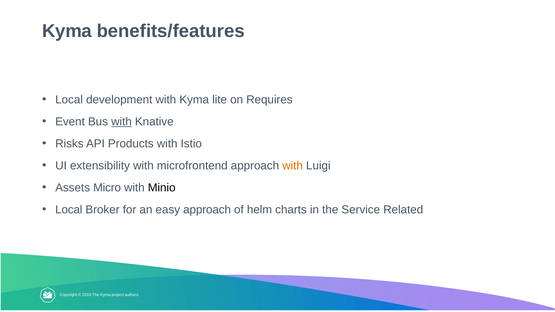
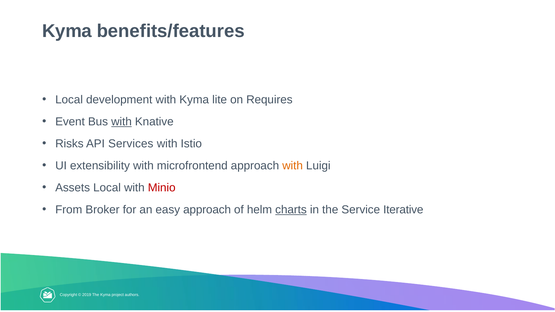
Products: Products -> Services
Assets Micro: Micro -> Local
Minio colour: black -> red
Local at (69, 210): Local -> From
charts underline: none -> present
Related: Related -> Iterative
